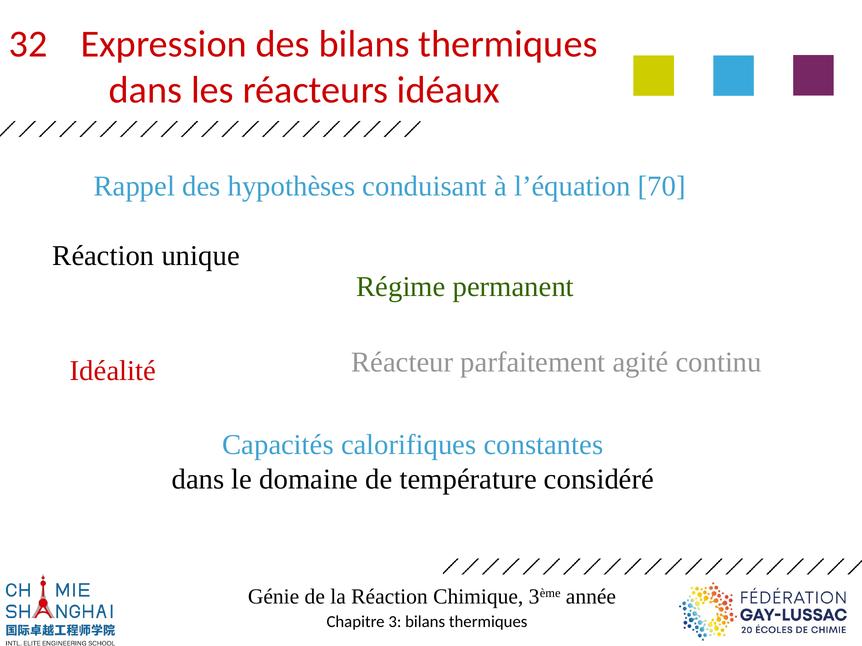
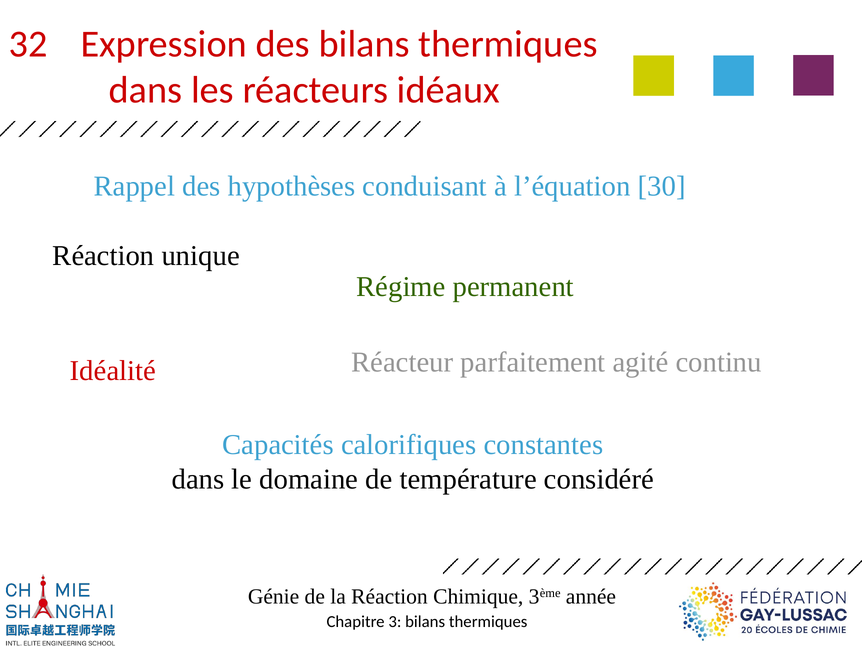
70: 70 -> 30
